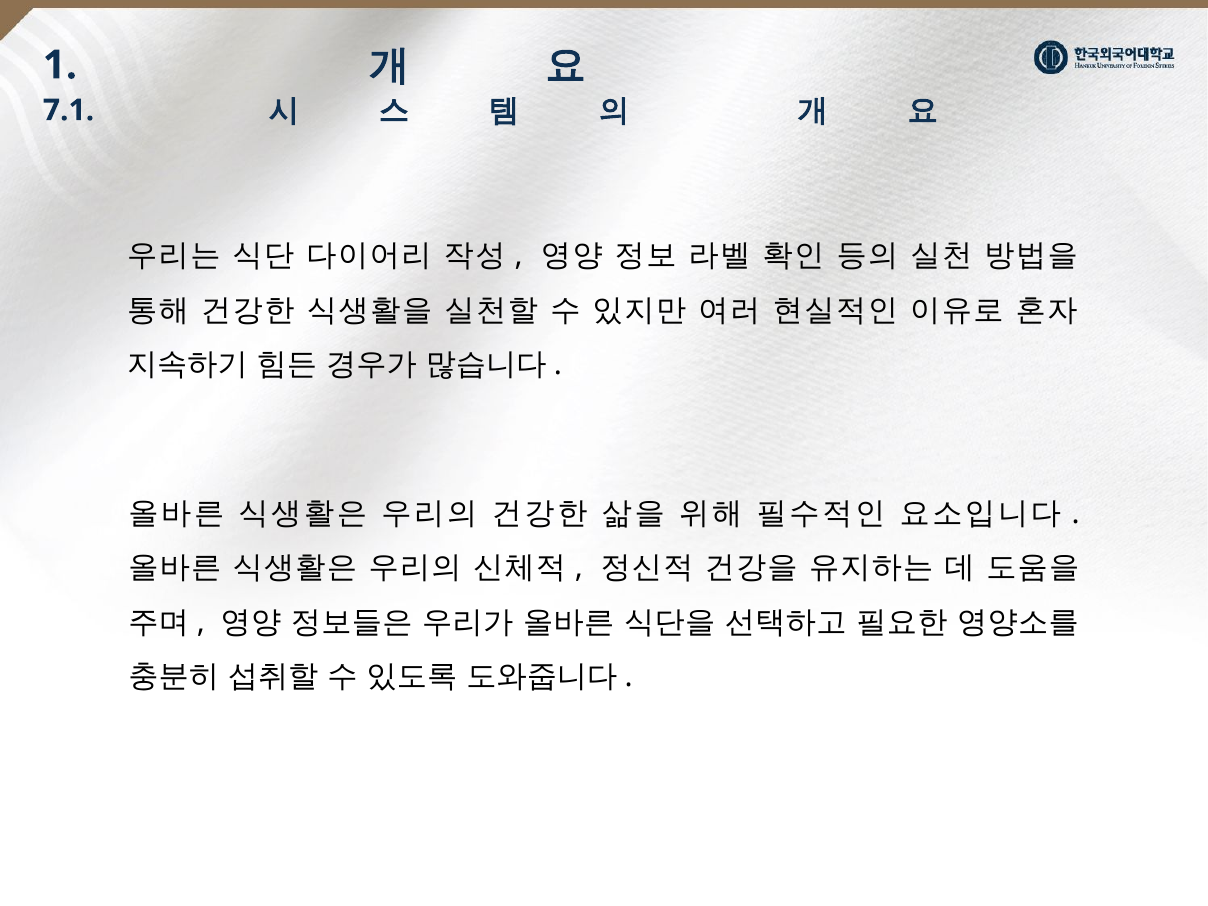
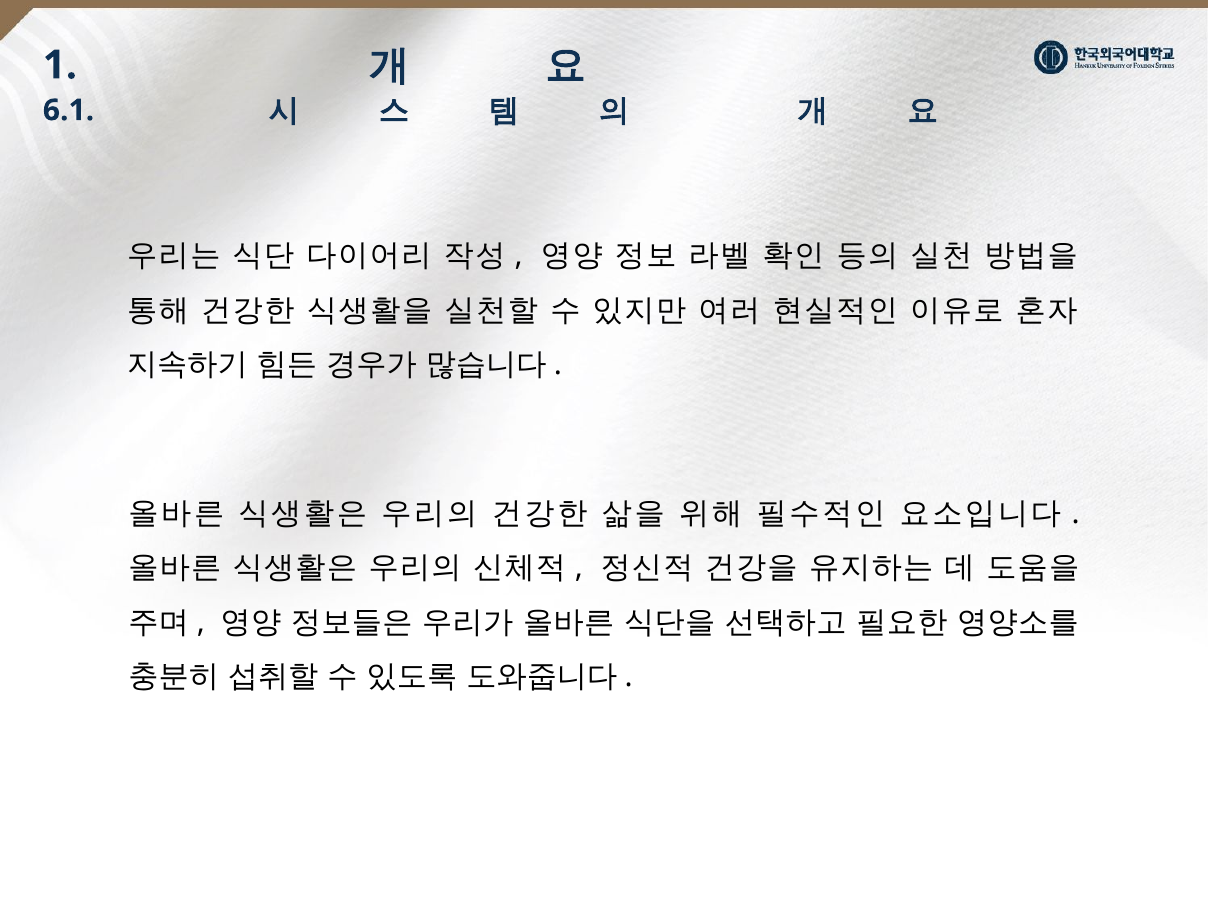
7.1: 7.1 -> 6.1
